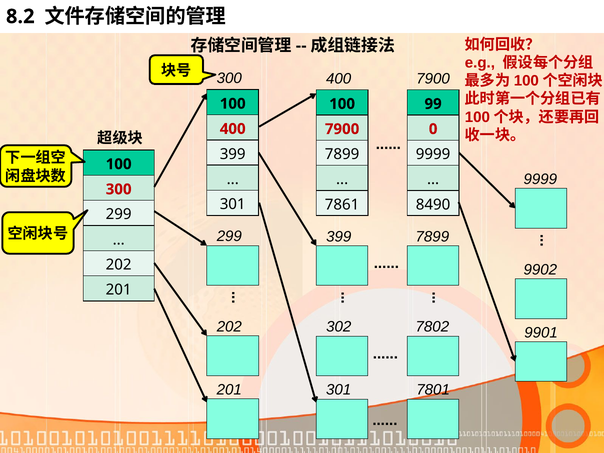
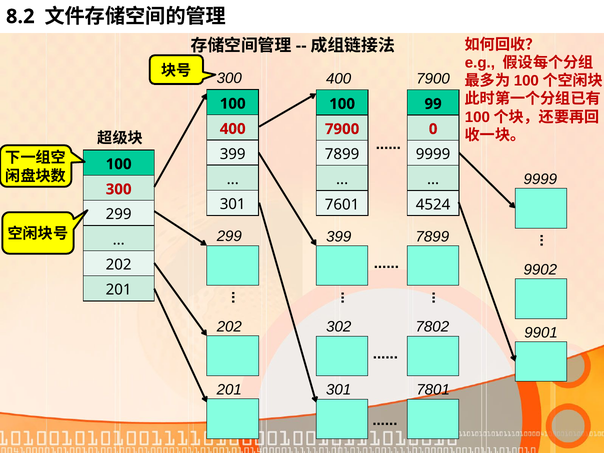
7861: 7861 -> 7601
8490: 8490 -> 4524
